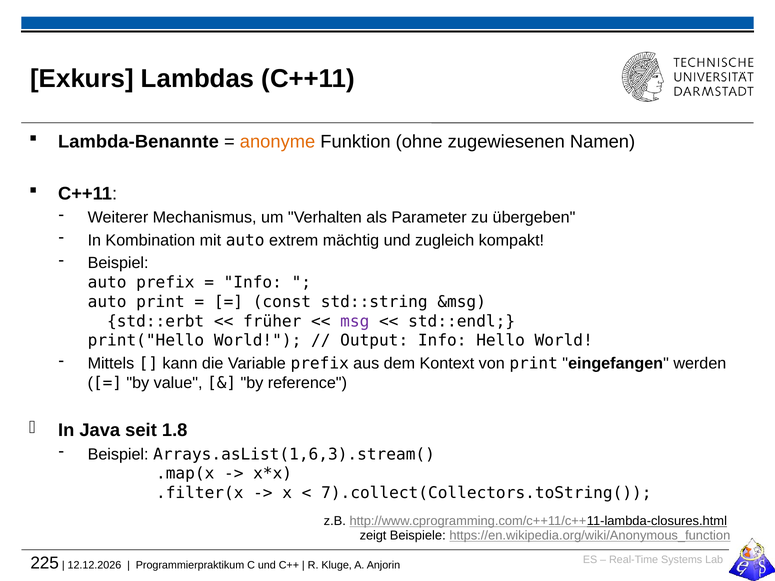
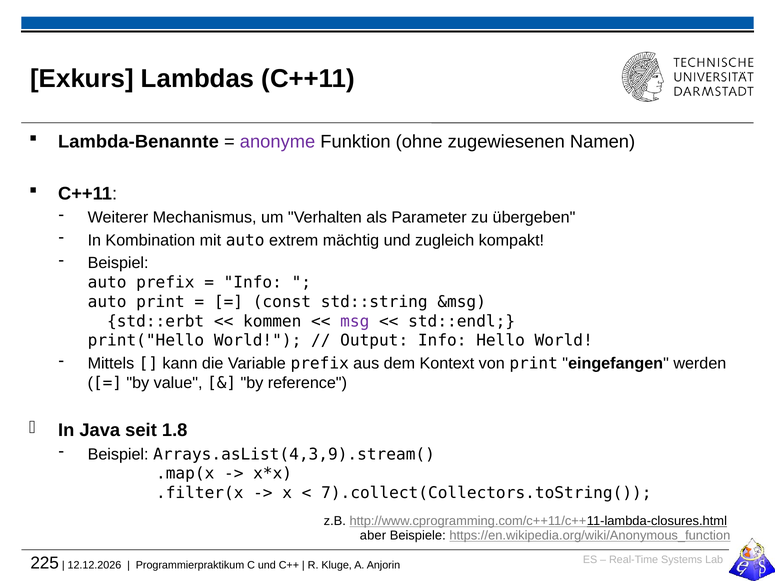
anonyme colour: orange -> purple
früher: früher -> kommen
Arrays.asList(1,6,3).stream(: Arrays.asList(1,6,3).stream( -> Arrays.asList(4,3,9).stream(
zeigt: zeigt -> aber
